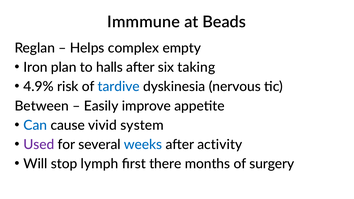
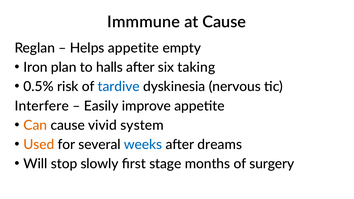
at Beads: Beads -> Cause
Helps complex: complex -> appetite
4.9%: 4.9% -> 0.5%
Between: Between -> Interfere
Can colour: blue -> orange
Used colour: purple -> orange
activity: activity -> dreams
lymph: lymph -> slowly
there: there -> stage
